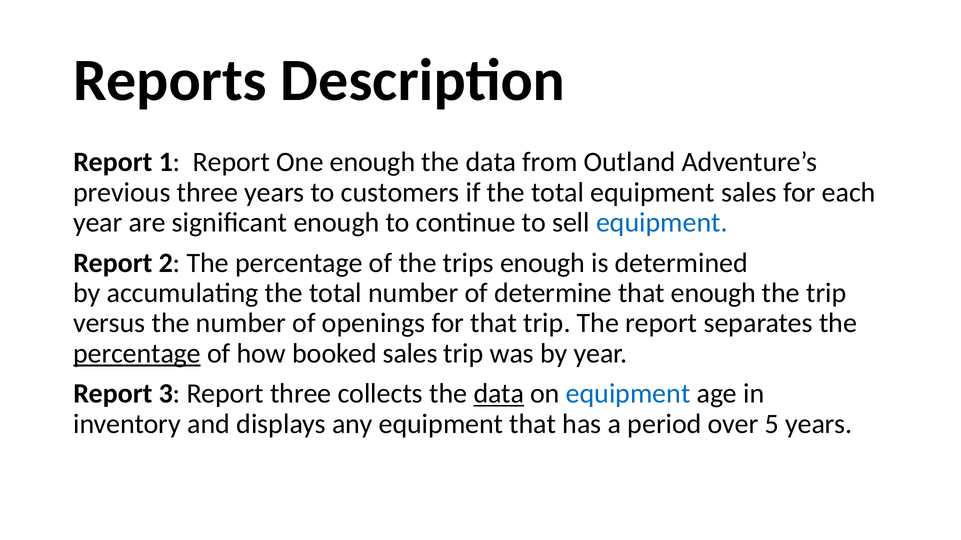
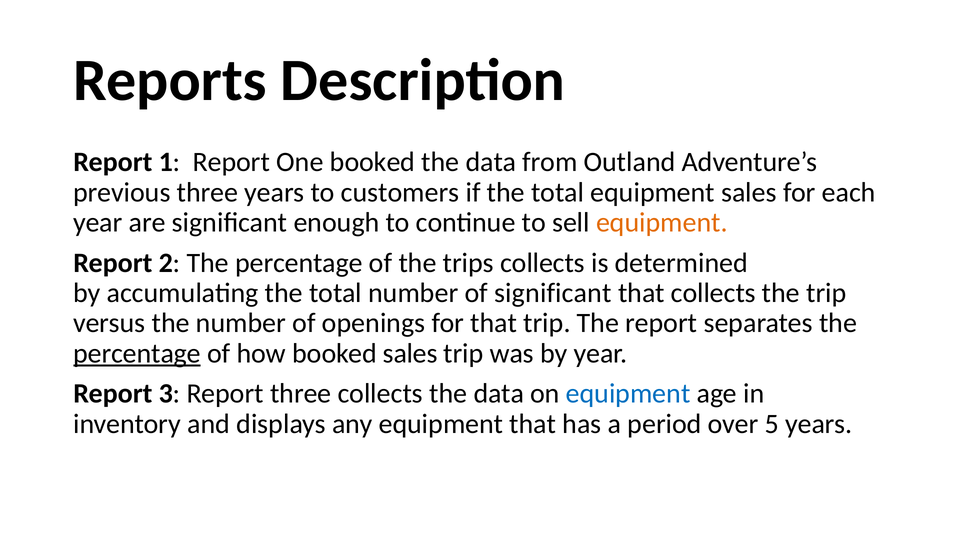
One enough: enough -> booked
equipment at (662, 223) colour: blue -> orange
trips enough: enough -> collects
of determine: determine -> significant
that enough: enough -> collects
data at (499, 394) underline: present -> none
